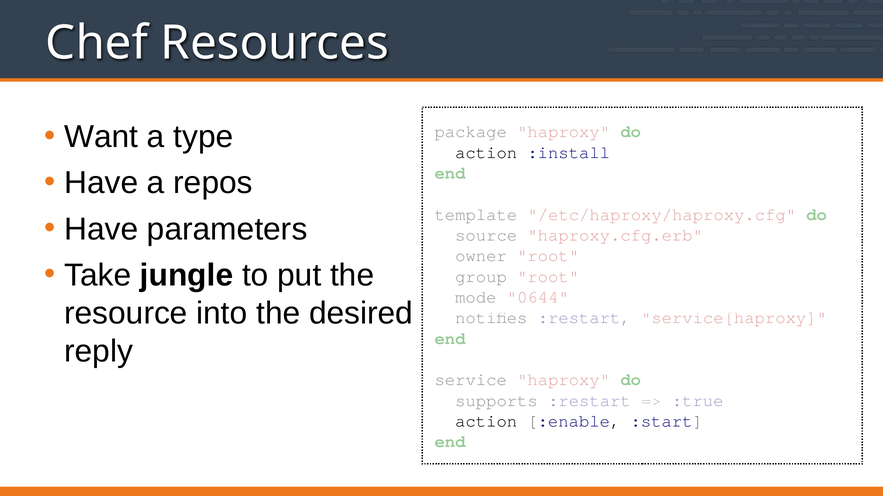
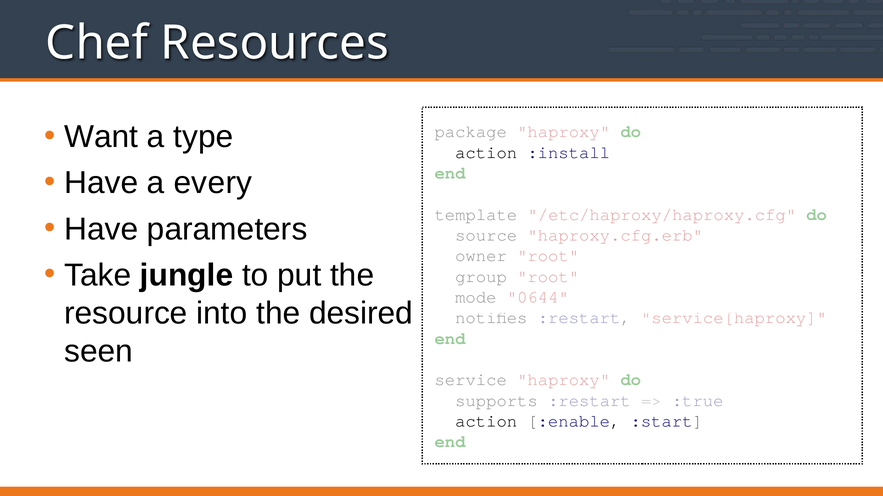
repos: repos -> every
reply: reply -> seen
